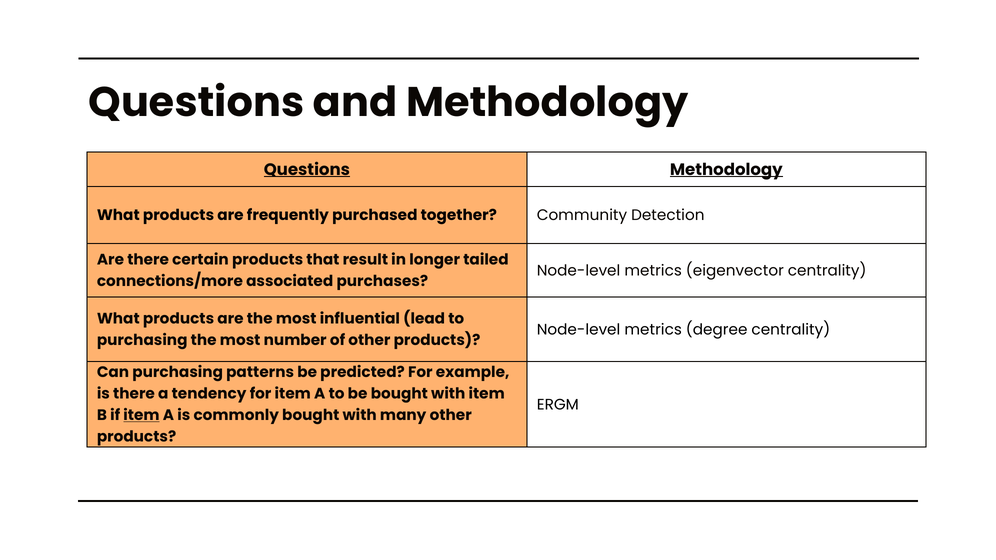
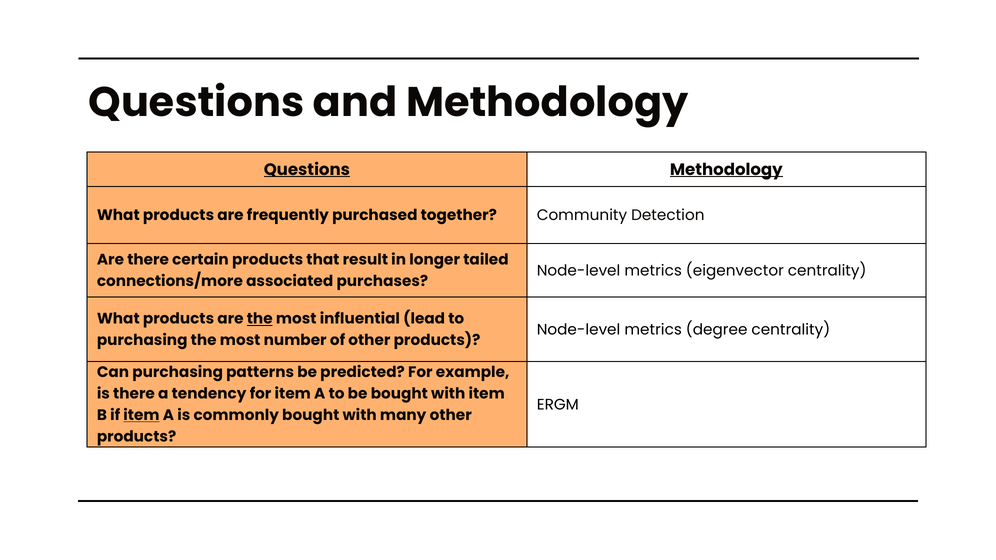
the at (260, 319) underline: none -> present
